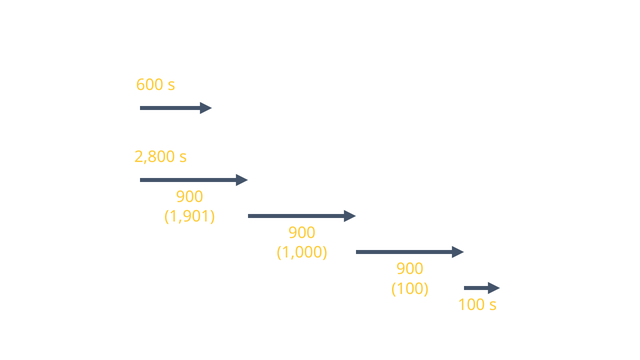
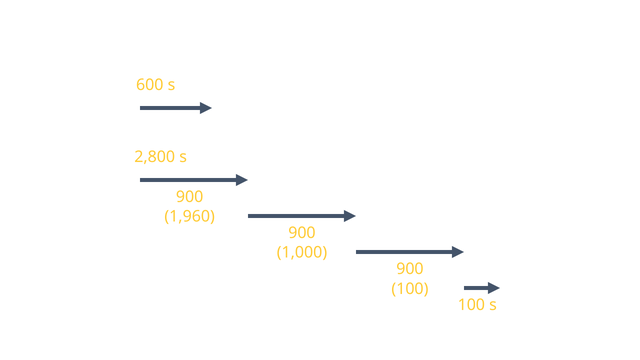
1,901: 1,901 -> 1,960
